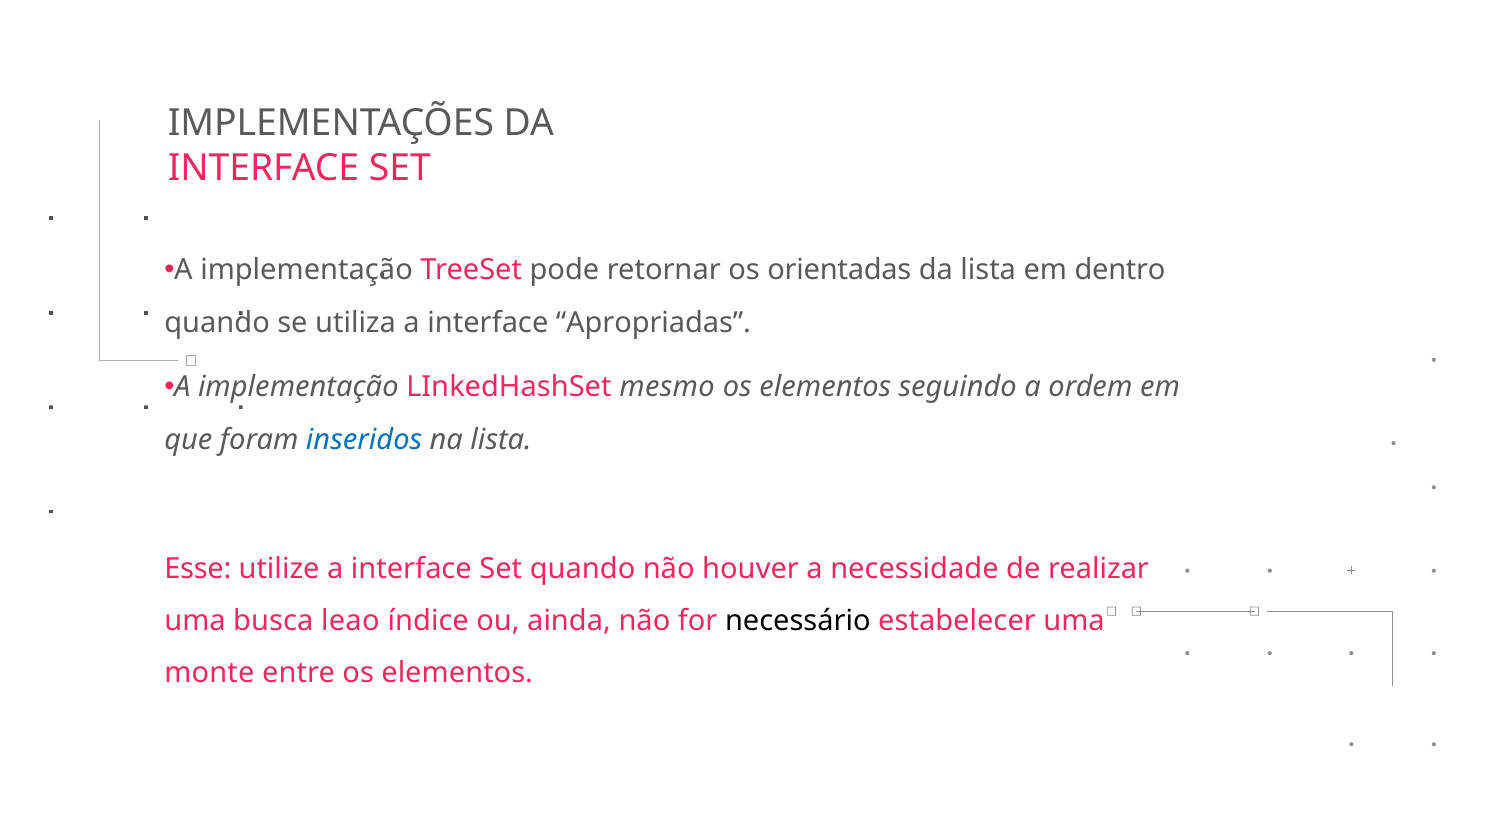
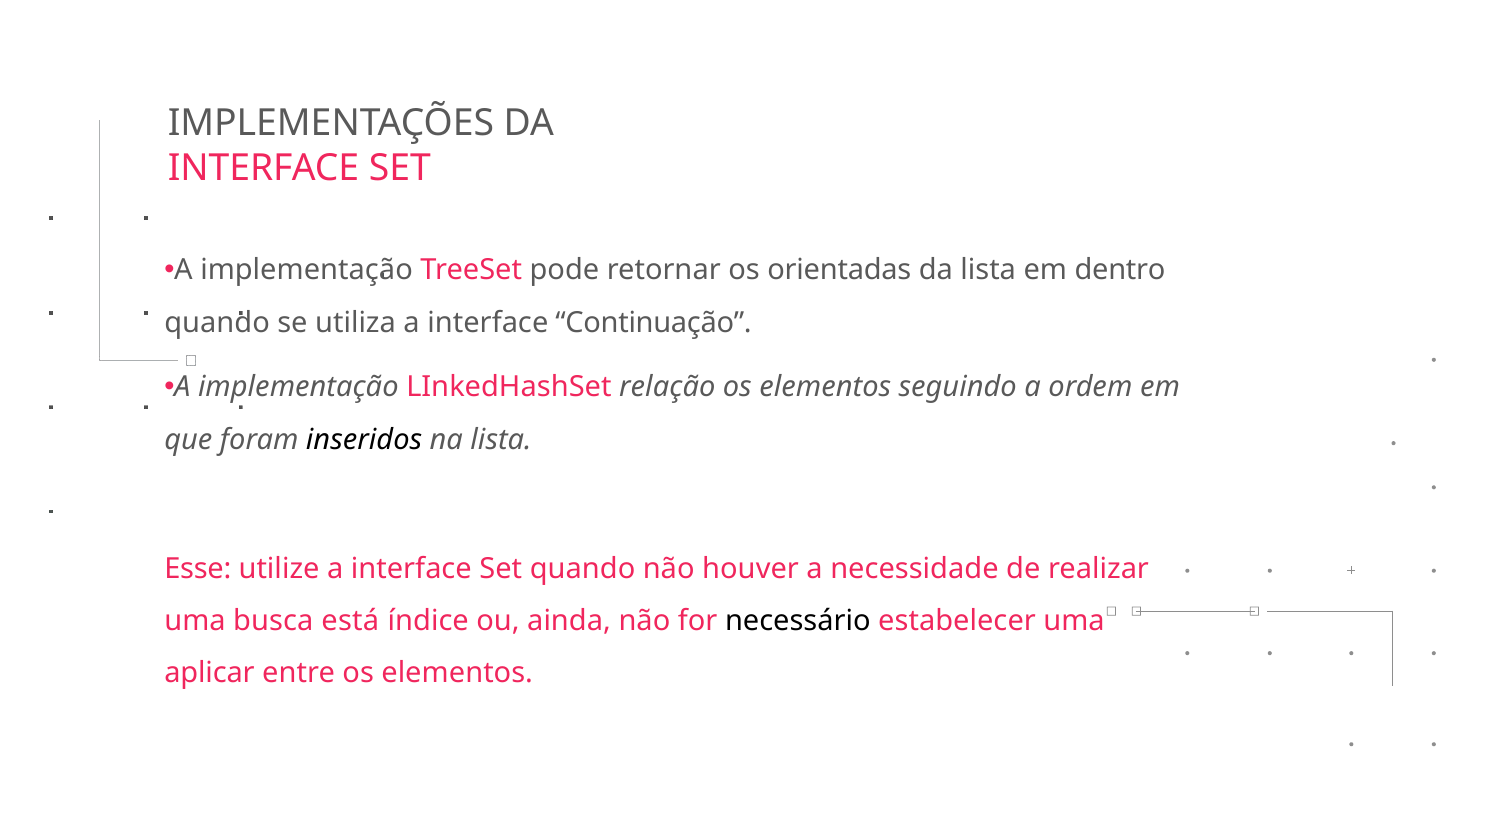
Apropriadas: Apropriadas -> Continuação
mesmo: mesmo -> relação
inseridos colour: blue -> black
leao: leao -> está
monte: monte -> aplicar
